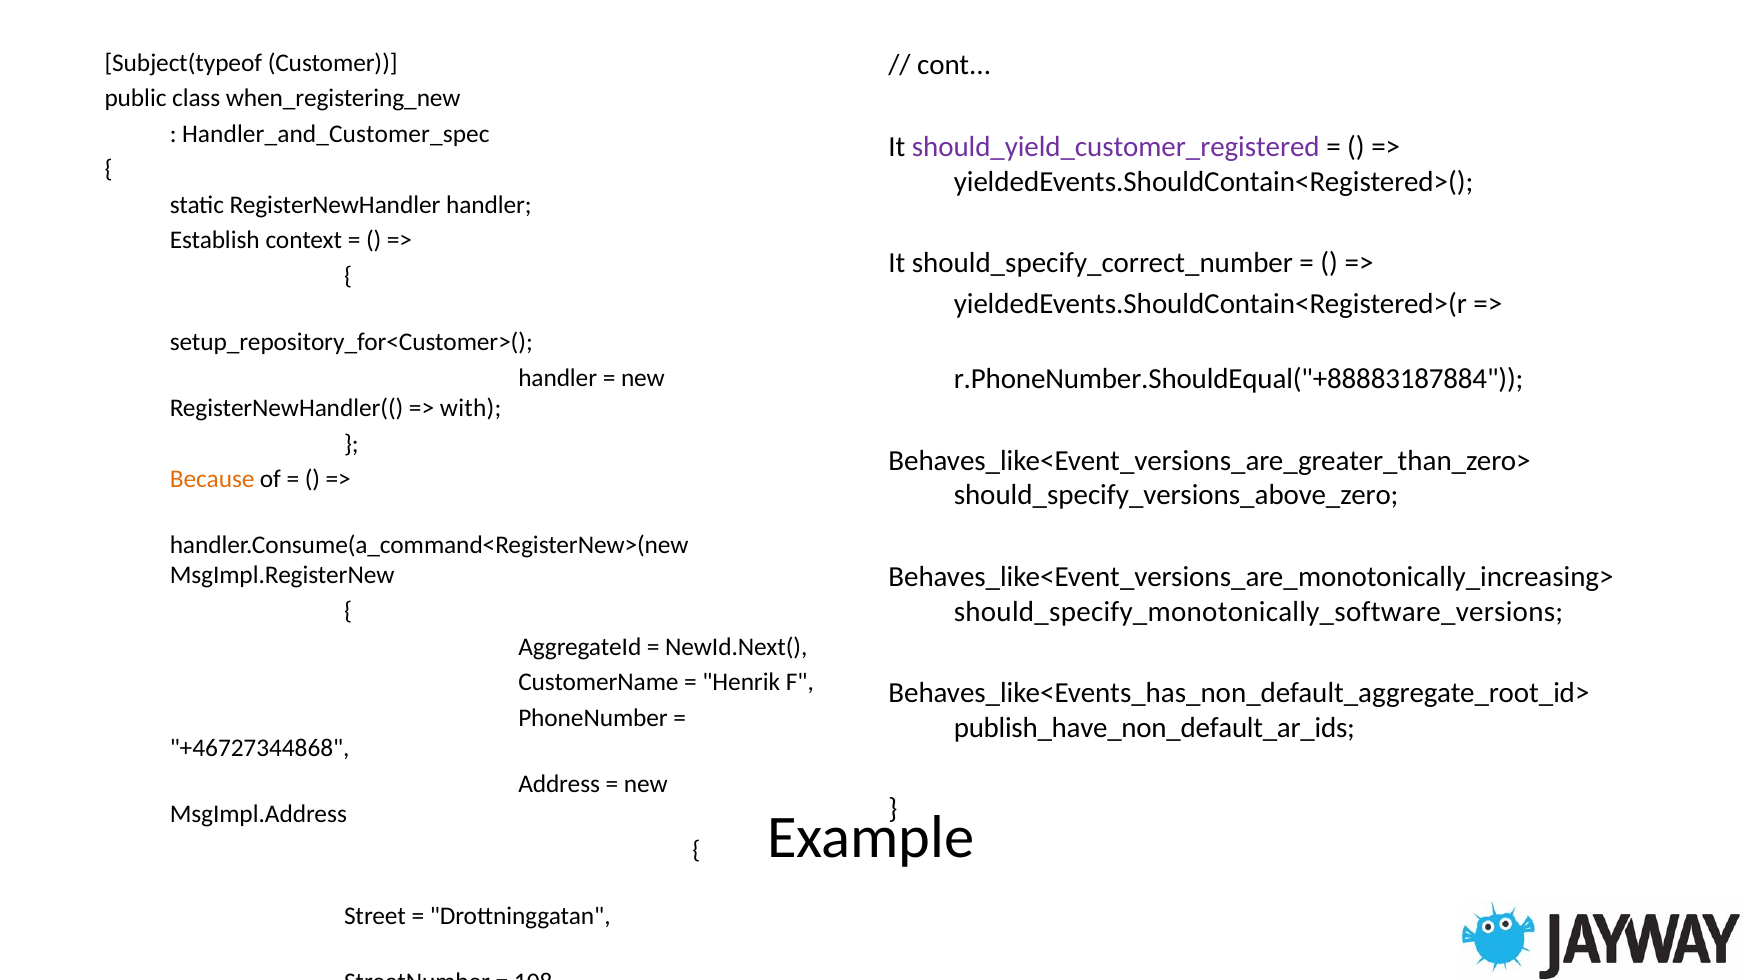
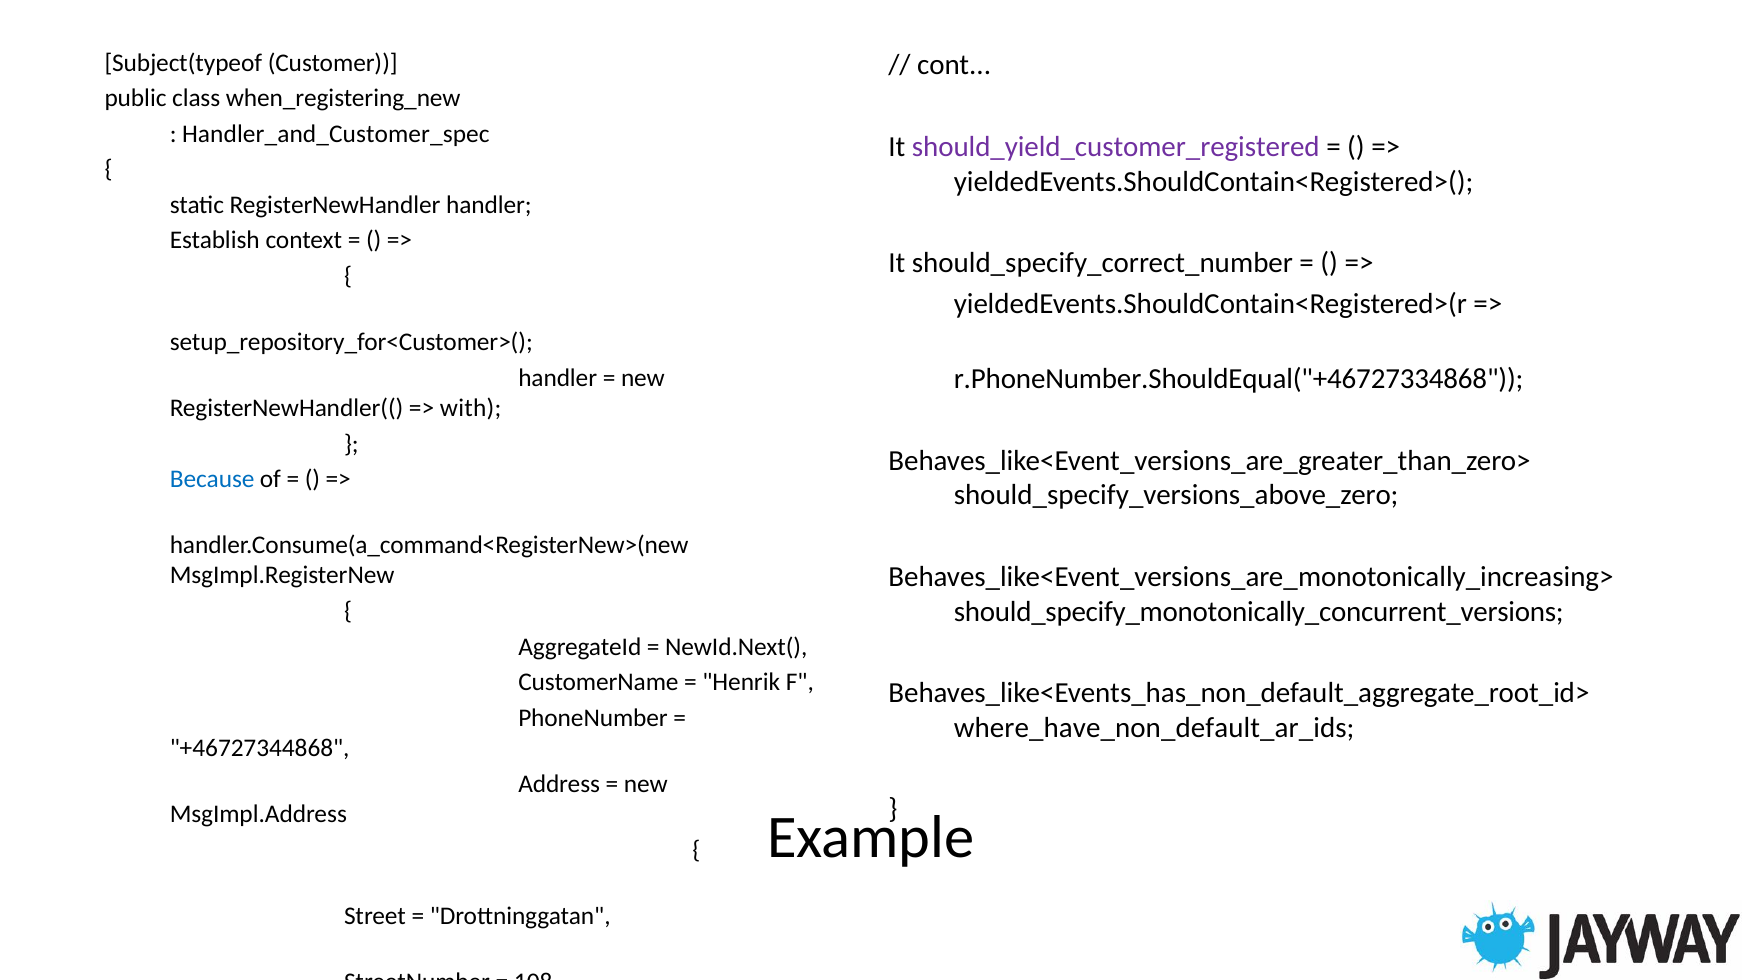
r.PhoneNumber.ShouldEqual("+88883187884: r.PhoneNumber.ShouldEqual("+88883187884 -> r.PhoneNumber.ShouldEqual("+46727334868
Because colour: orange -> blue
should_specify_monotonically_software_versions: should_specify_monotonically_software_versions -> should_specify_monotonically_concurrent_versions
publish_have_non_default_ar_ids: publish_have_non_default_ar_ids -> where_have_non_default_ar_ids
